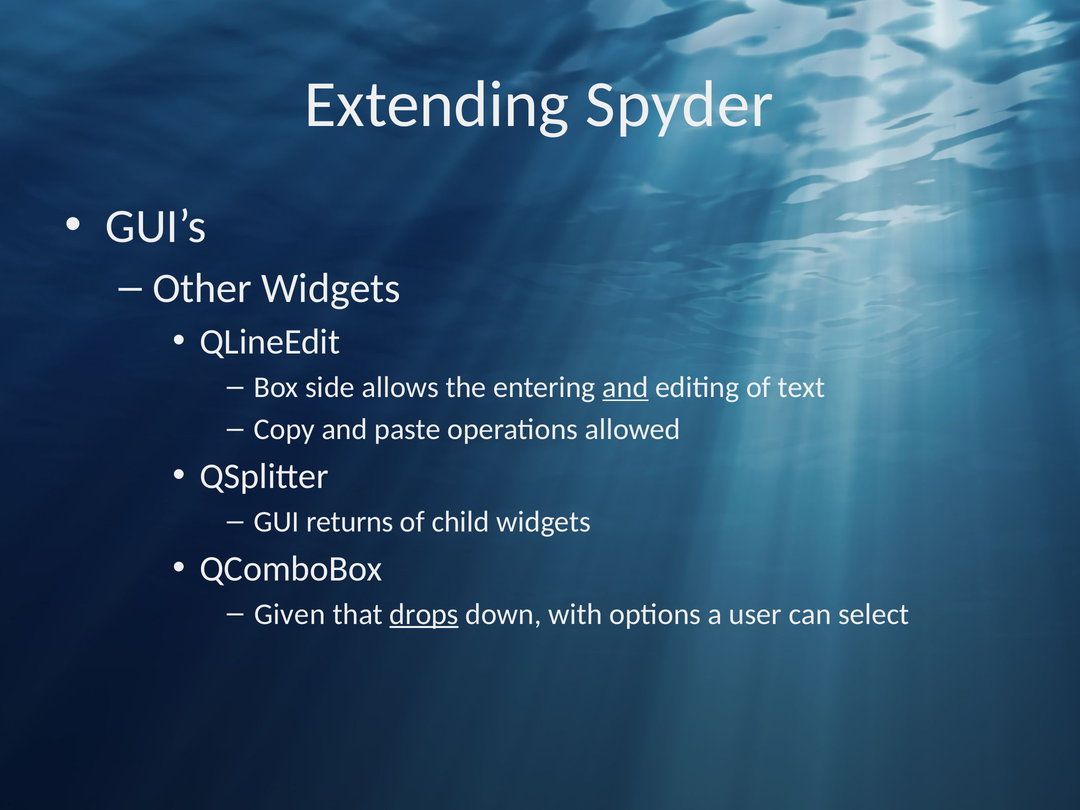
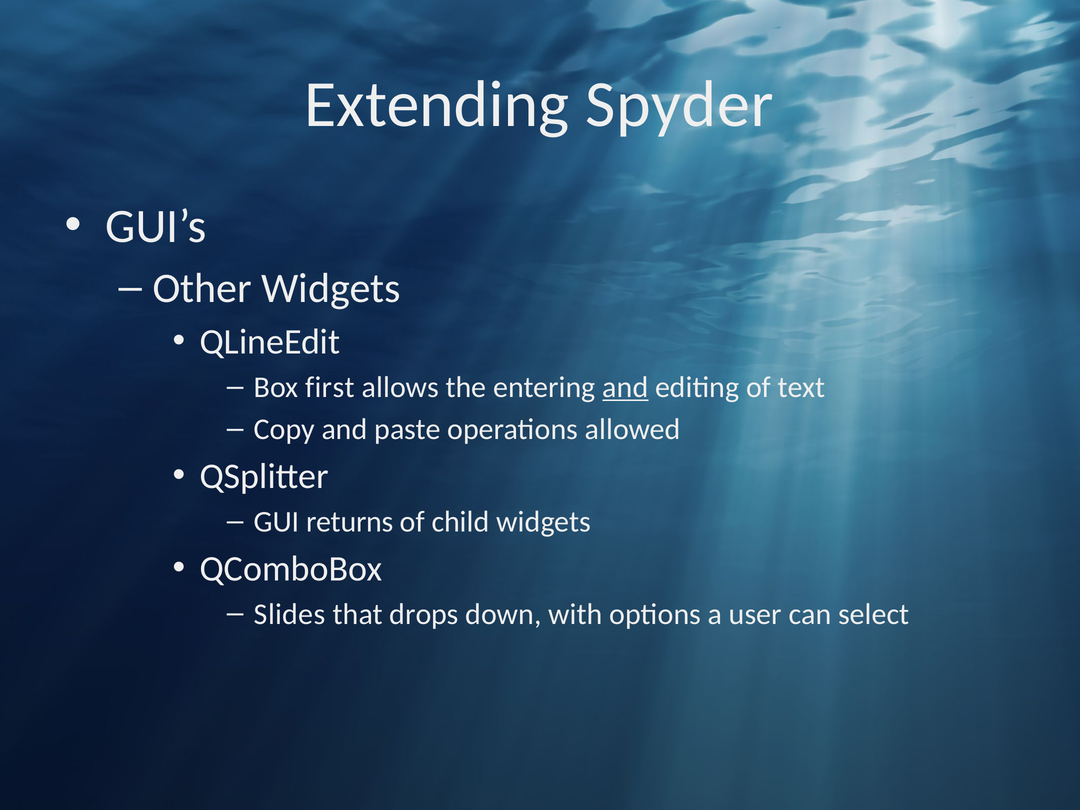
side: side -> first
Given: Given -> Slides
drops underline: present -> none
